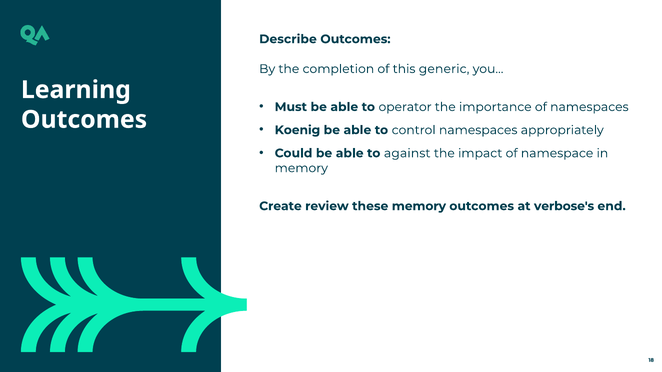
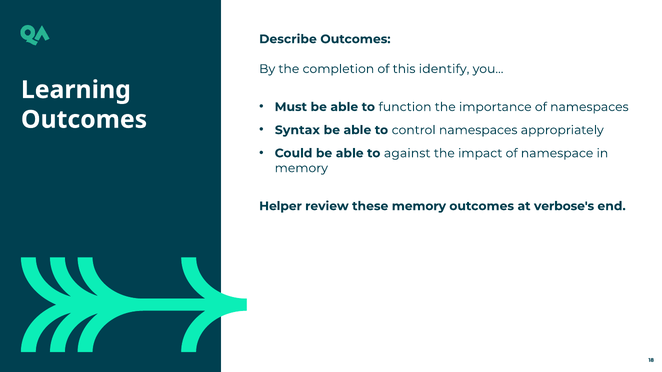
generic: generic -> identify
operator: operator -> function
Koenig: Koenig -> Syntax
Create: Create -> Helper
